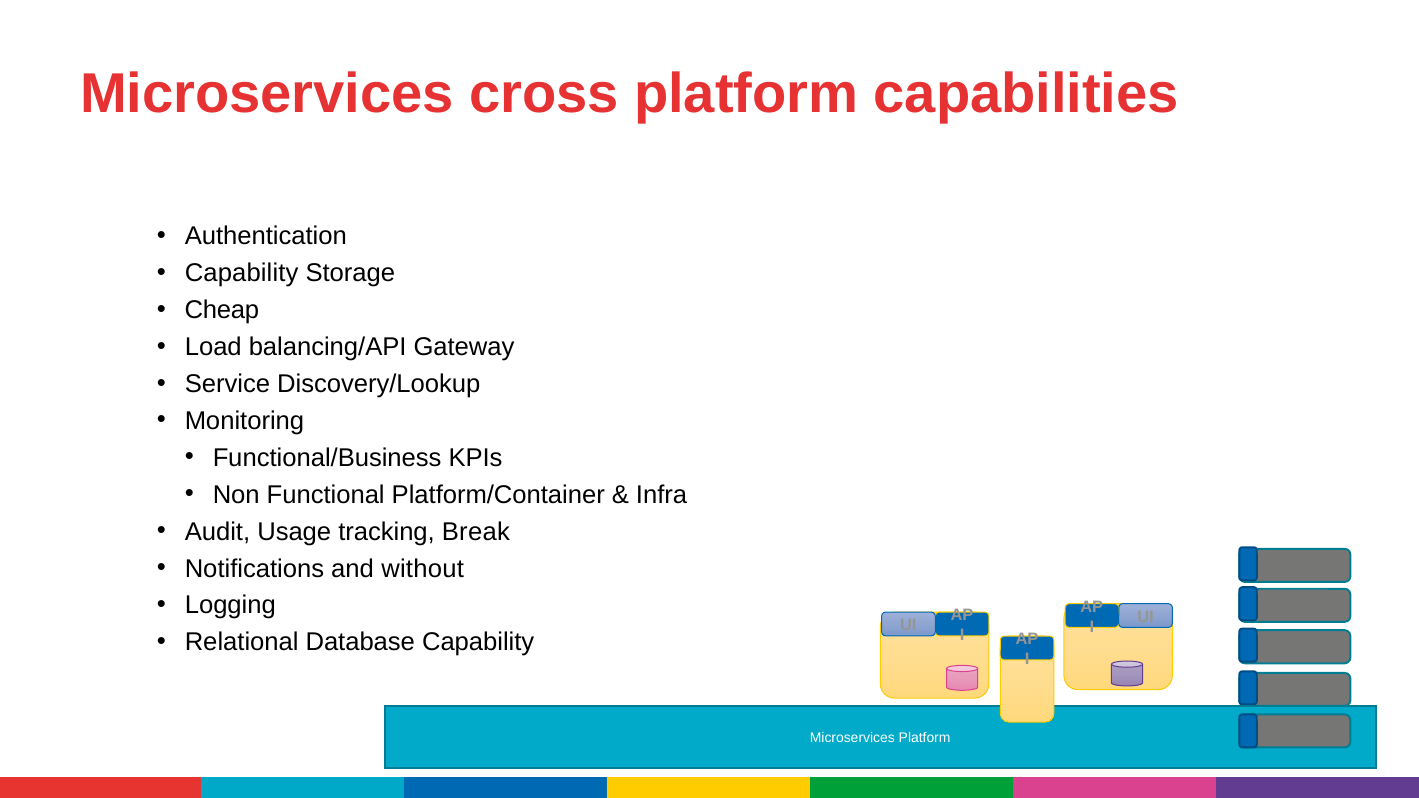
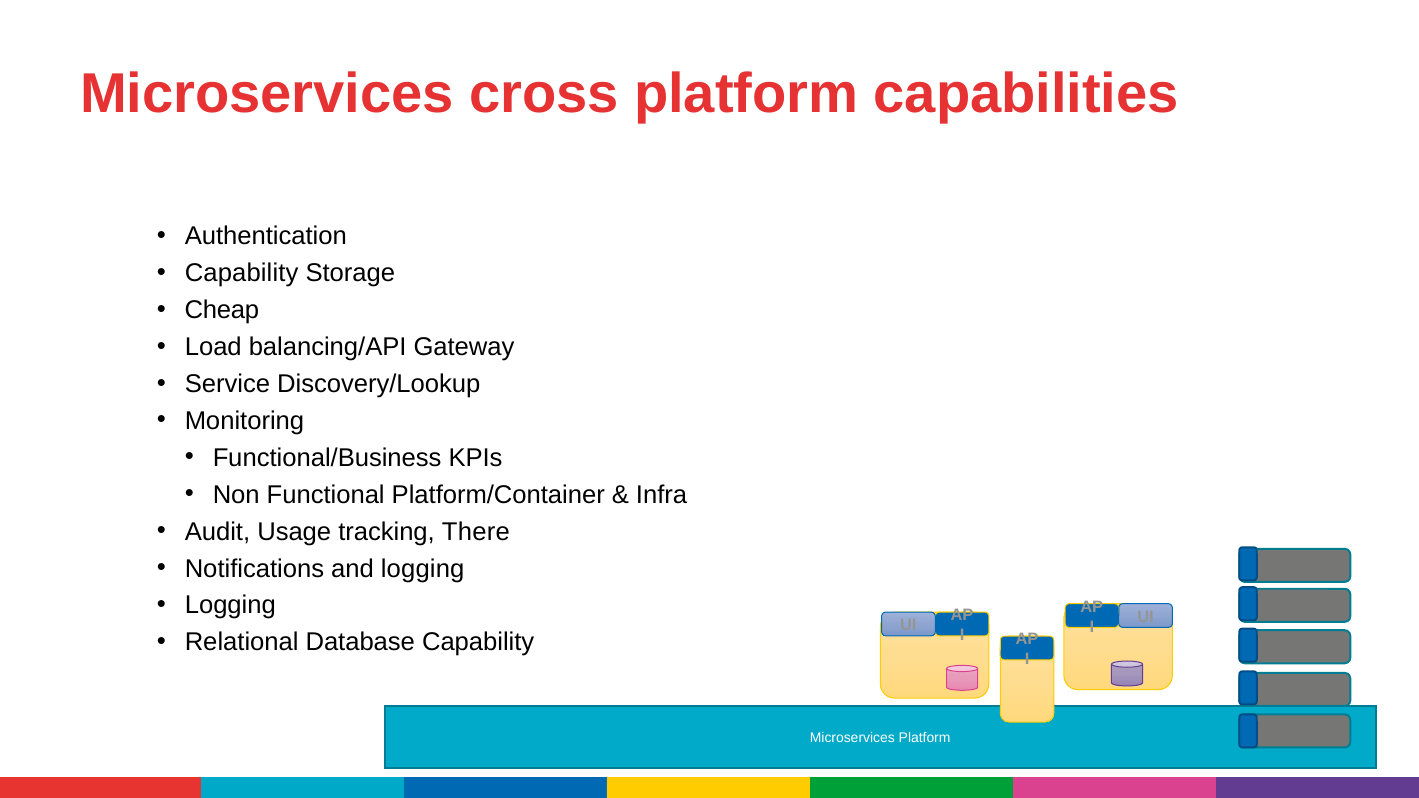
Break: Break -> There
and without: without -> logging
